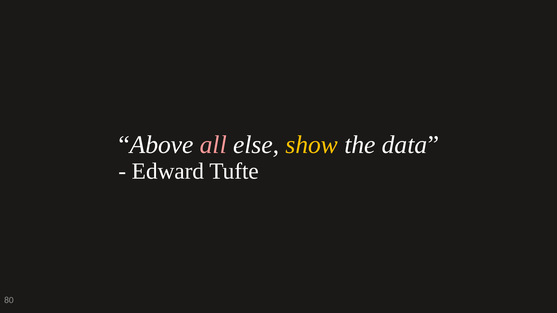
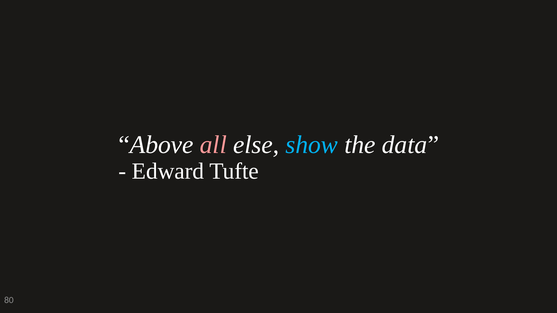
show colour: yellow -> light blue
